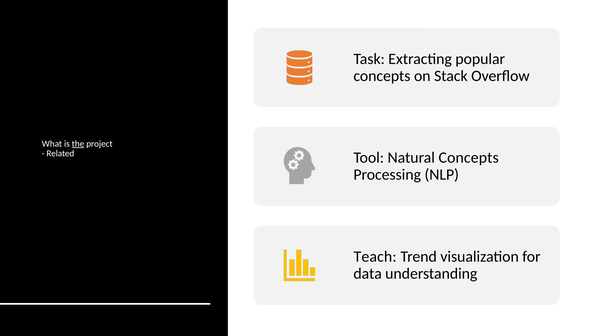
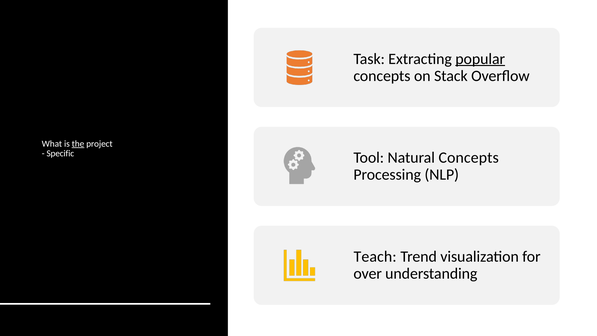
popular underline: none -> present
Related: Related -> Specific
data: data -> over
